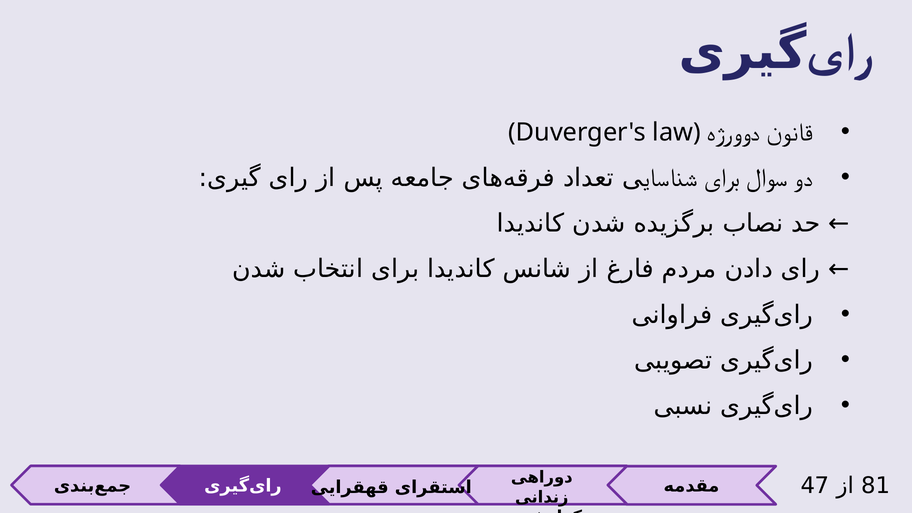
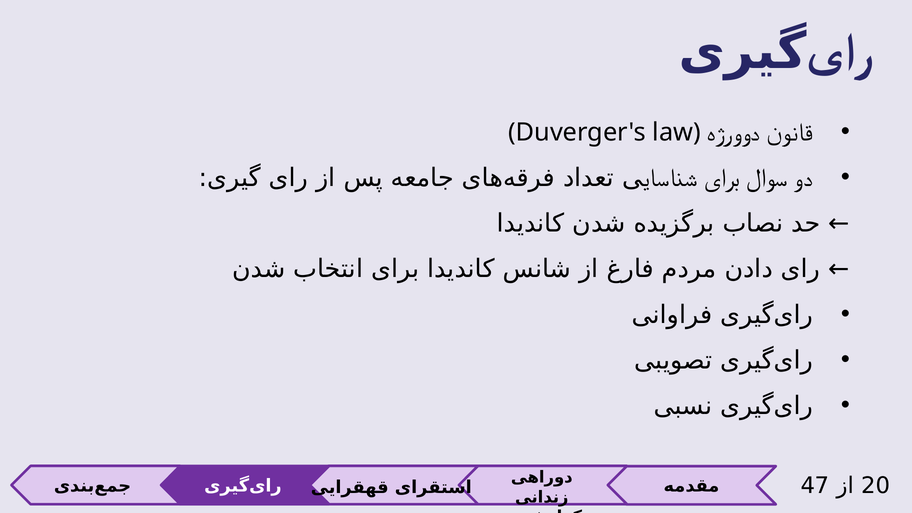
81: 81 -> 20
